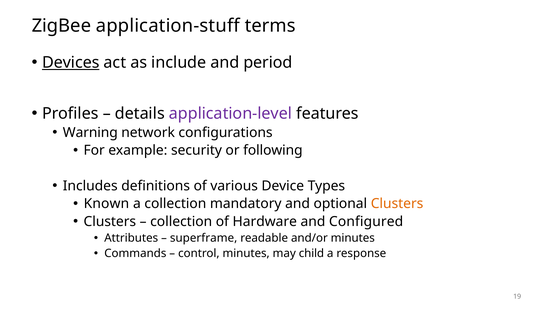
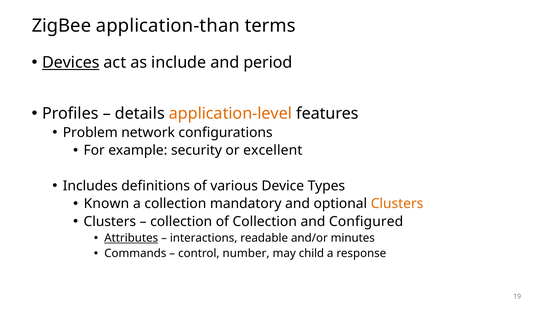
application-stuff: application-stuff -> application-than
application-level colour: purple -> orange
Warning: Warning -> Problem
following: following -> excellent
of Hardware: Hardware -> Collection
Attributes underline: none -> present
superframe: superframe -> interactions
control minutes: minutes -> number
